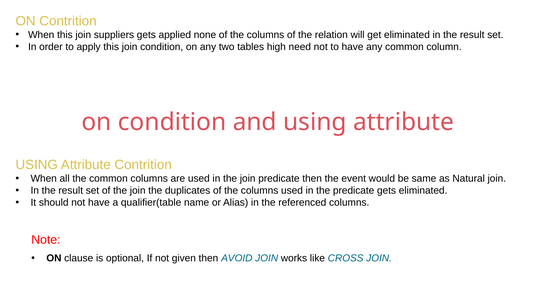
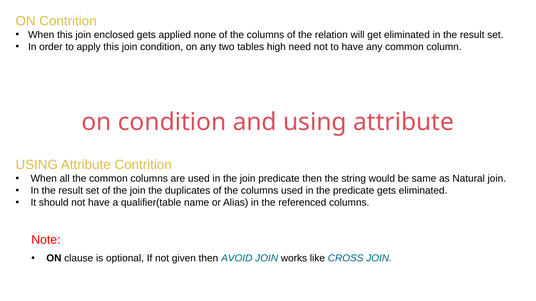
suppliers: suppliers -> enclosed
event: event -> string
